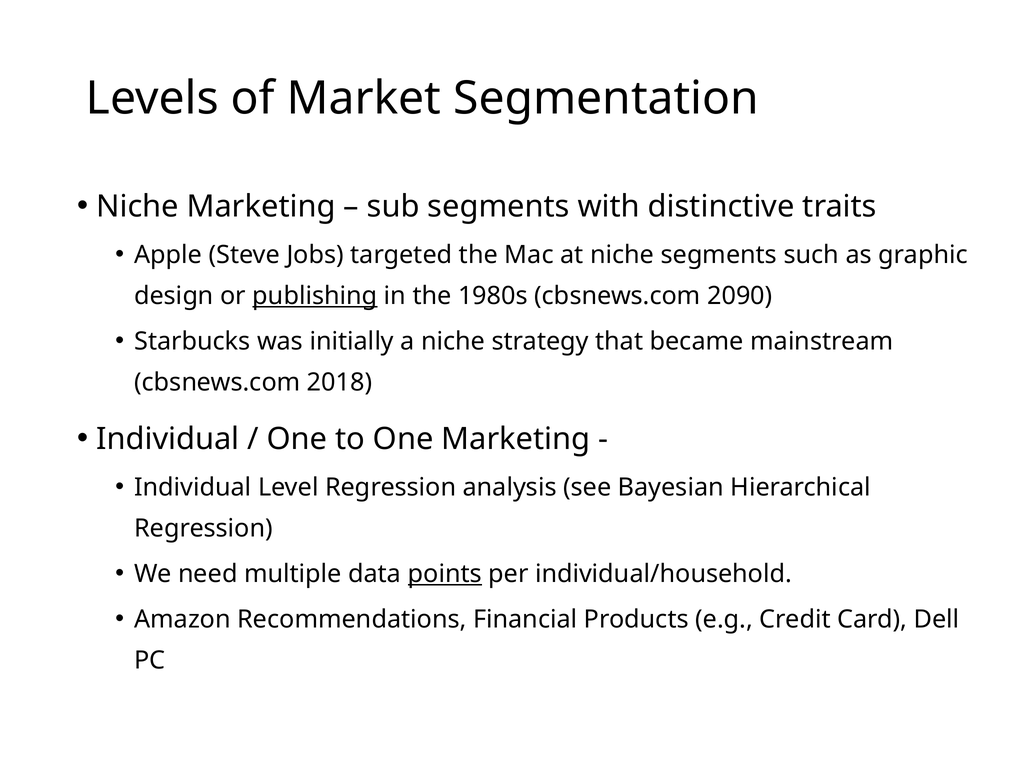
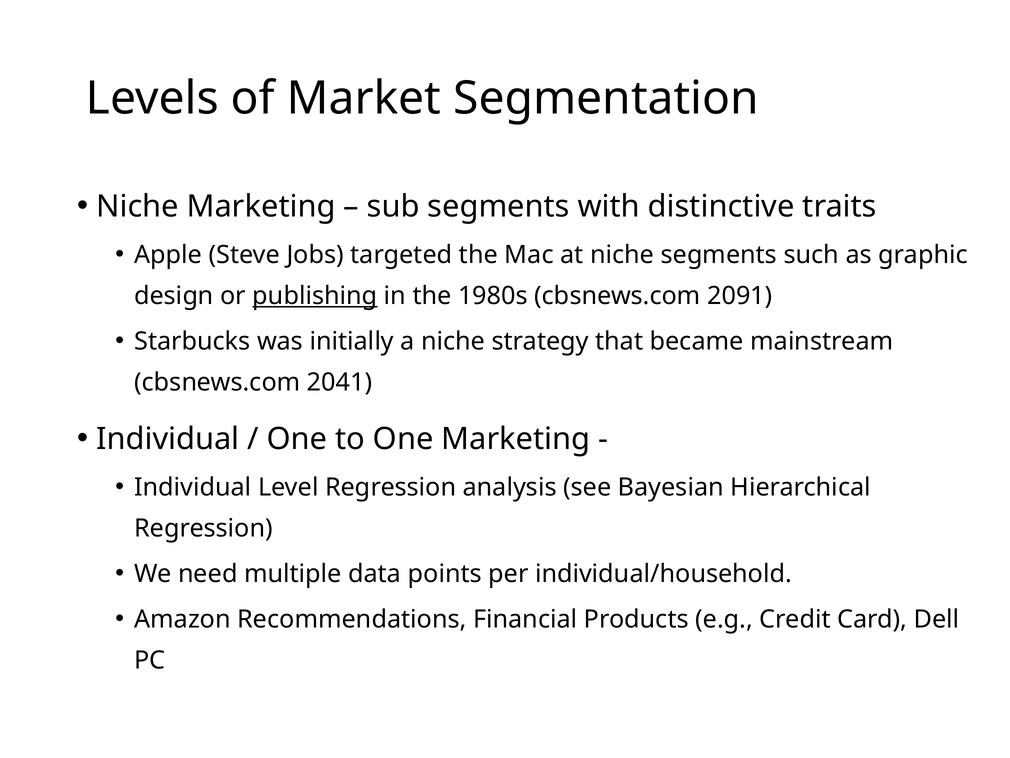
2090: 2090 -> 2091
2018: 2018 -> 2041
points underline: present -> none
